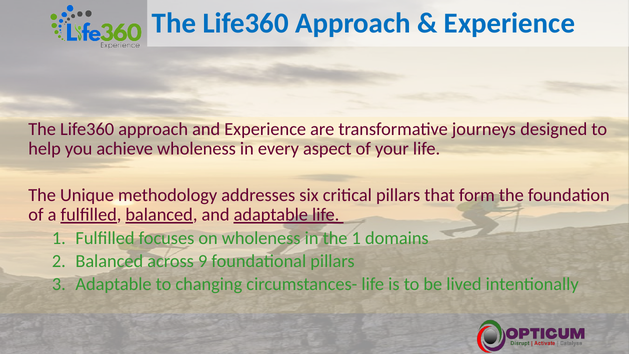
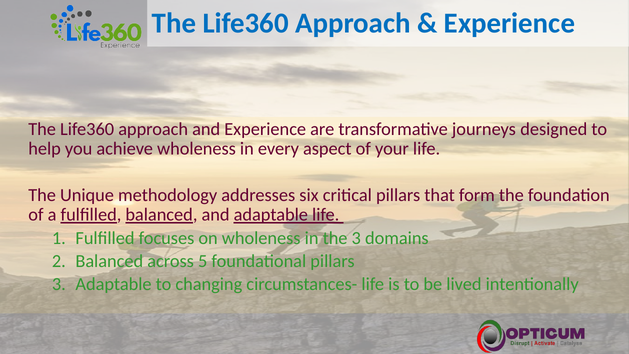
the 1: 1 -> 3
9: 9 -> 5
